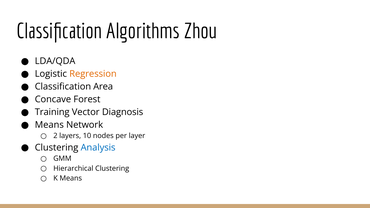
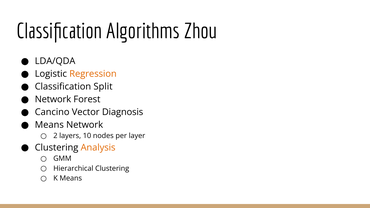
Area: Area -> Split
Concave at (53, 99): Concave -> Network
Training: Training -> Cancino
Analysis colour: blue -> orange
